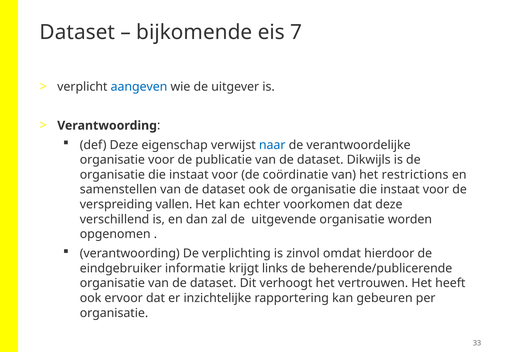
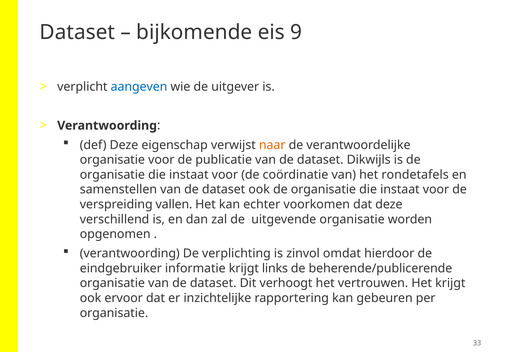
7: 7 -> 9
naar colour: blue -> orange
restrictions: restrictions -> rondetafels
Het heeft: heeft -> krijgt
